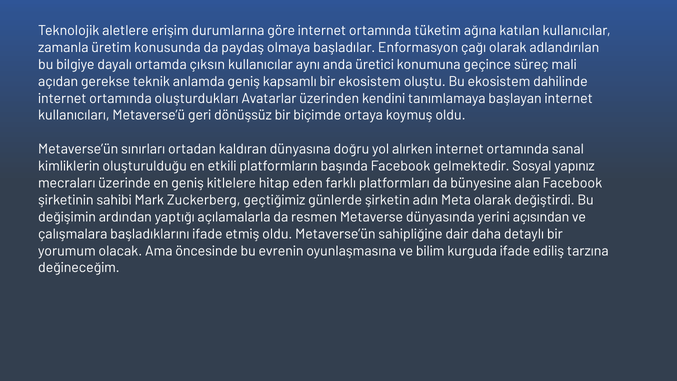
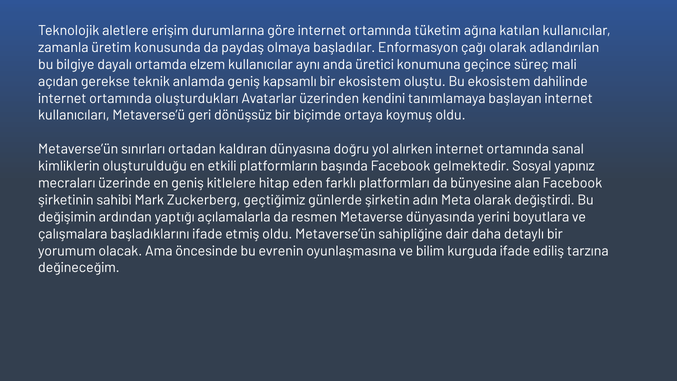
çıksın: çıksın -> elzem
açısından: açısından -> boyutlara
